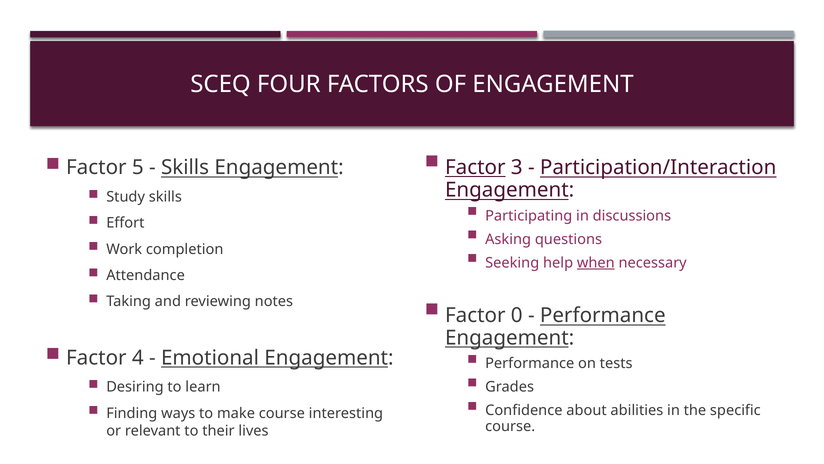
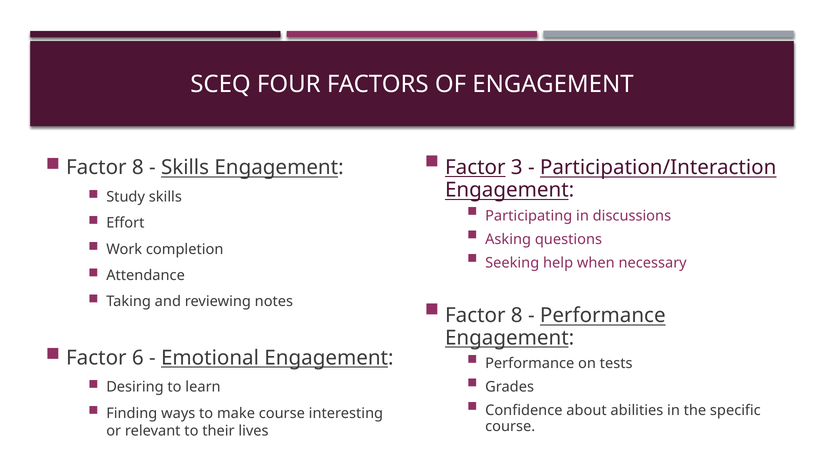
5 at (138, 167): 5 -> 8
when underline: present -> none
0 at (517, 315): 0 -> 8
4: 4 -> 6
